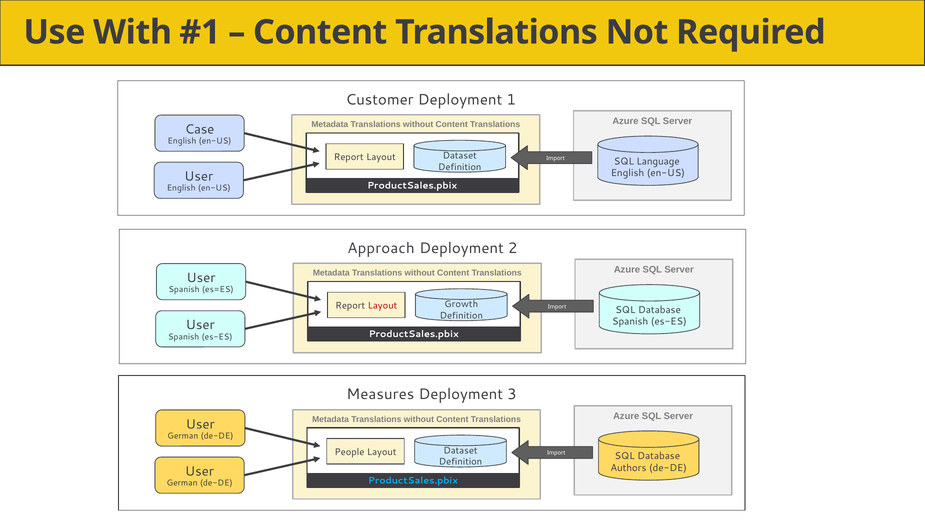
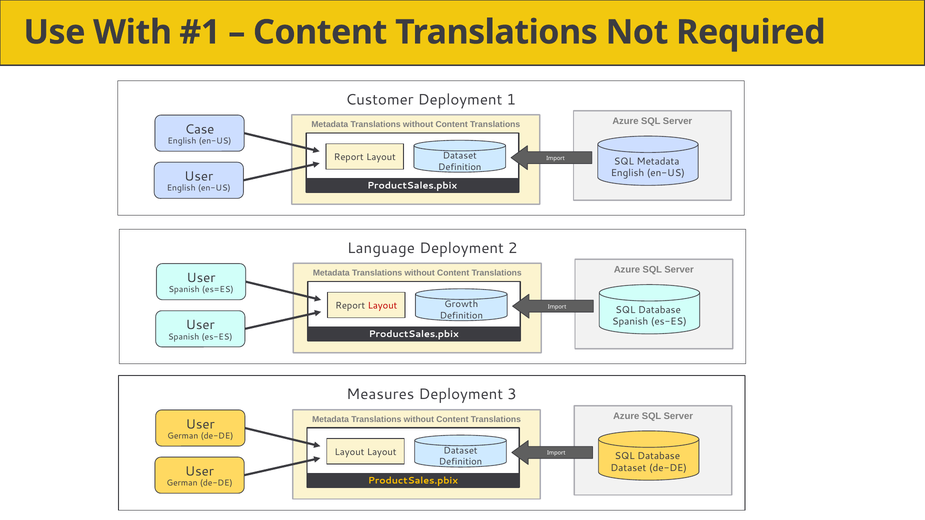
SQL Language: Language -> Metadata
Approach: Approach -> Language
People at (349, 452): People -> Layout
Authors at (628, 468): Authors -> Dataset
ProductSales.pbix at (413, 481) colour: light blue -> yellow
